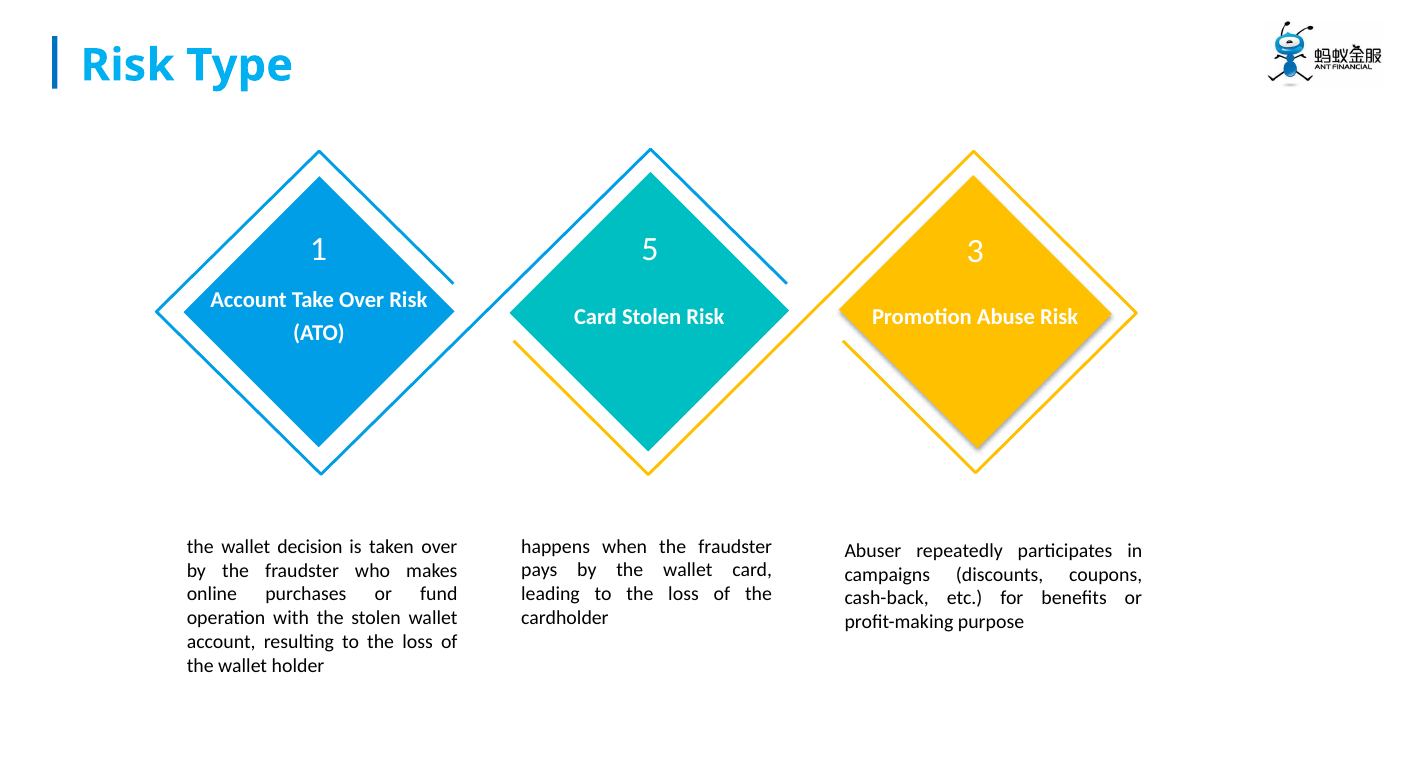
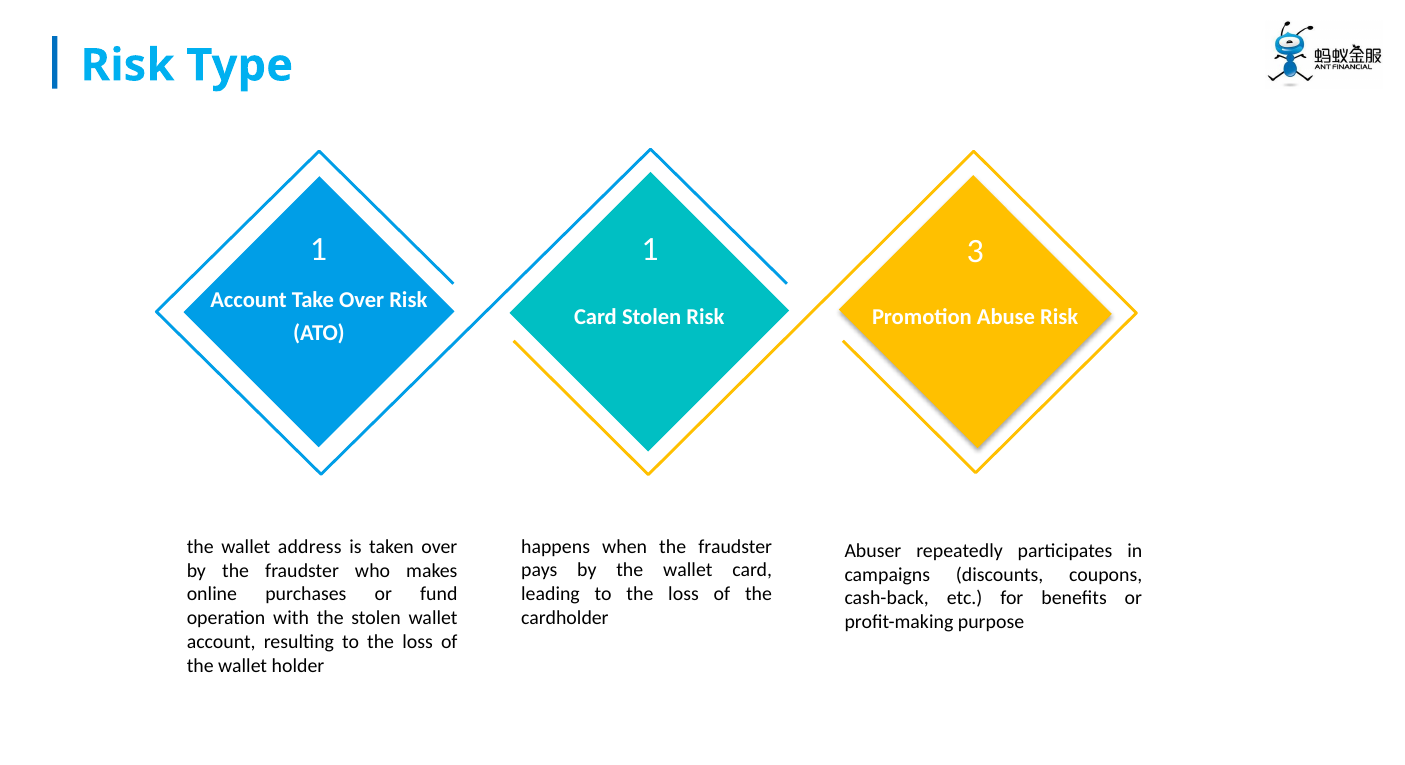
1 5: 5 -> 1
decision: decision -> address
